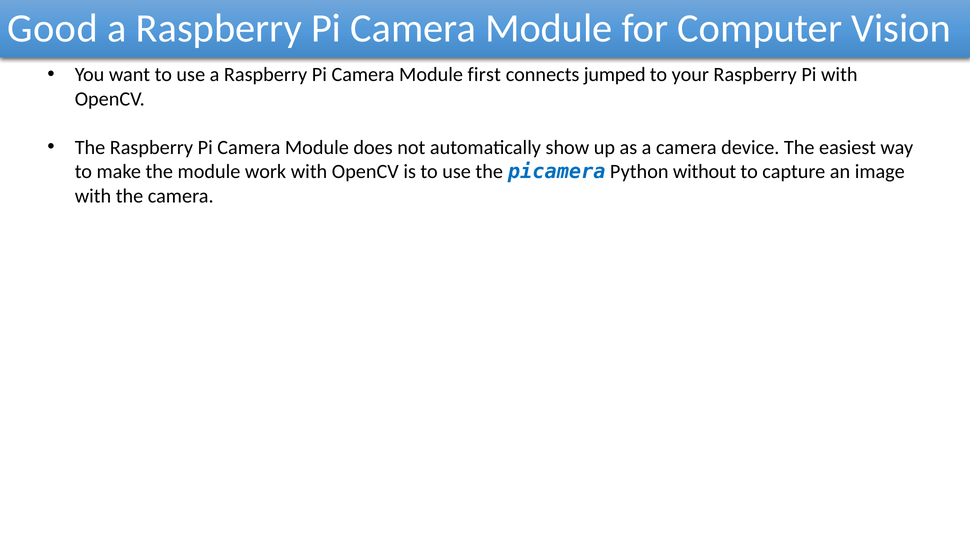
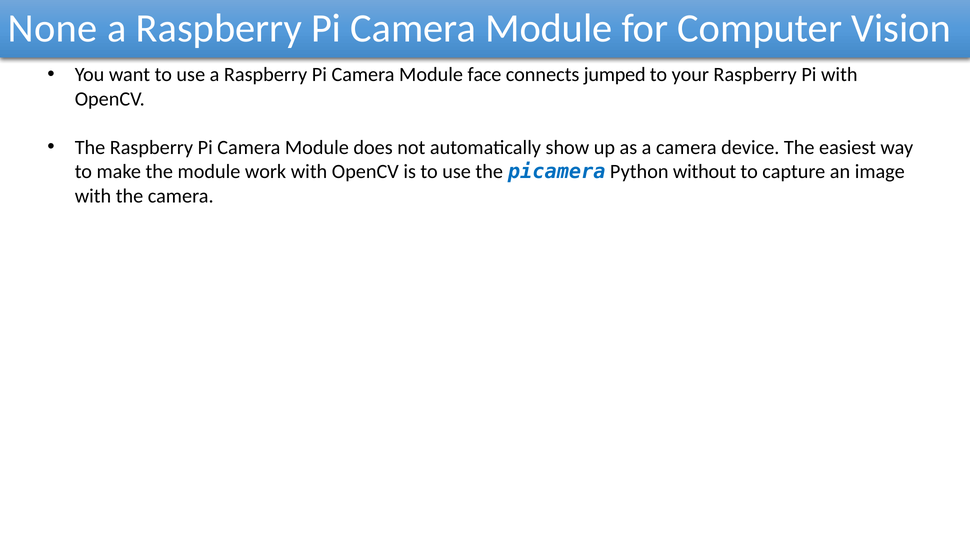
Good: Good -> None
first: first -> face
